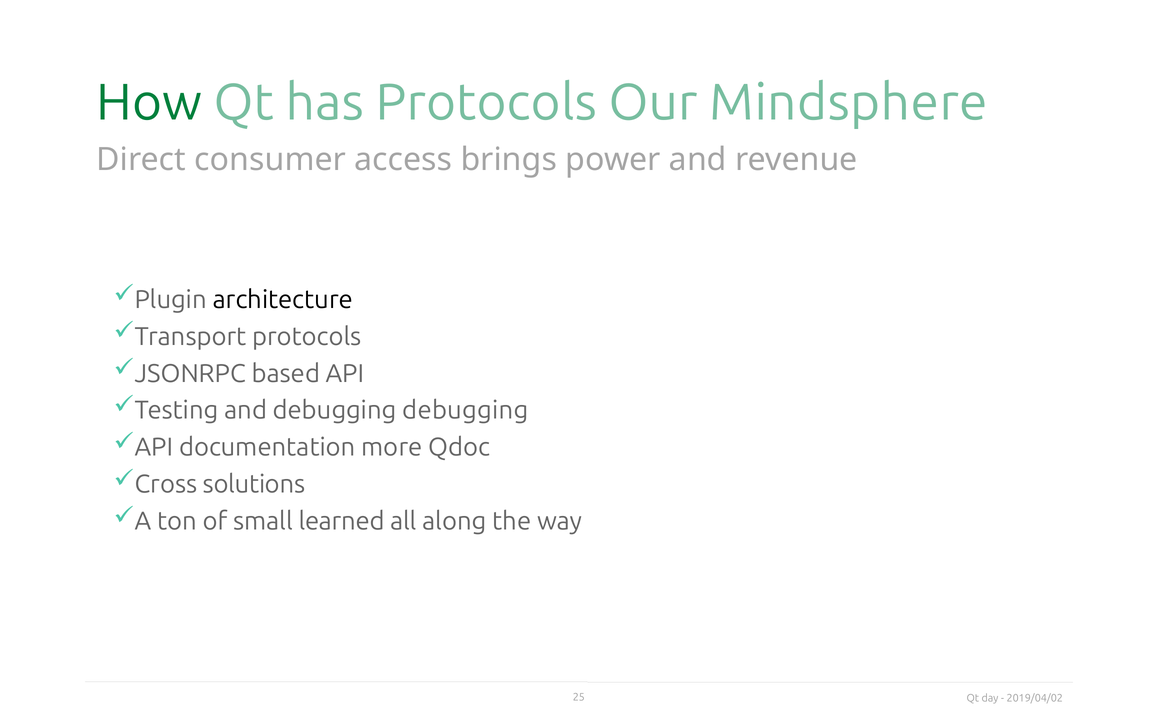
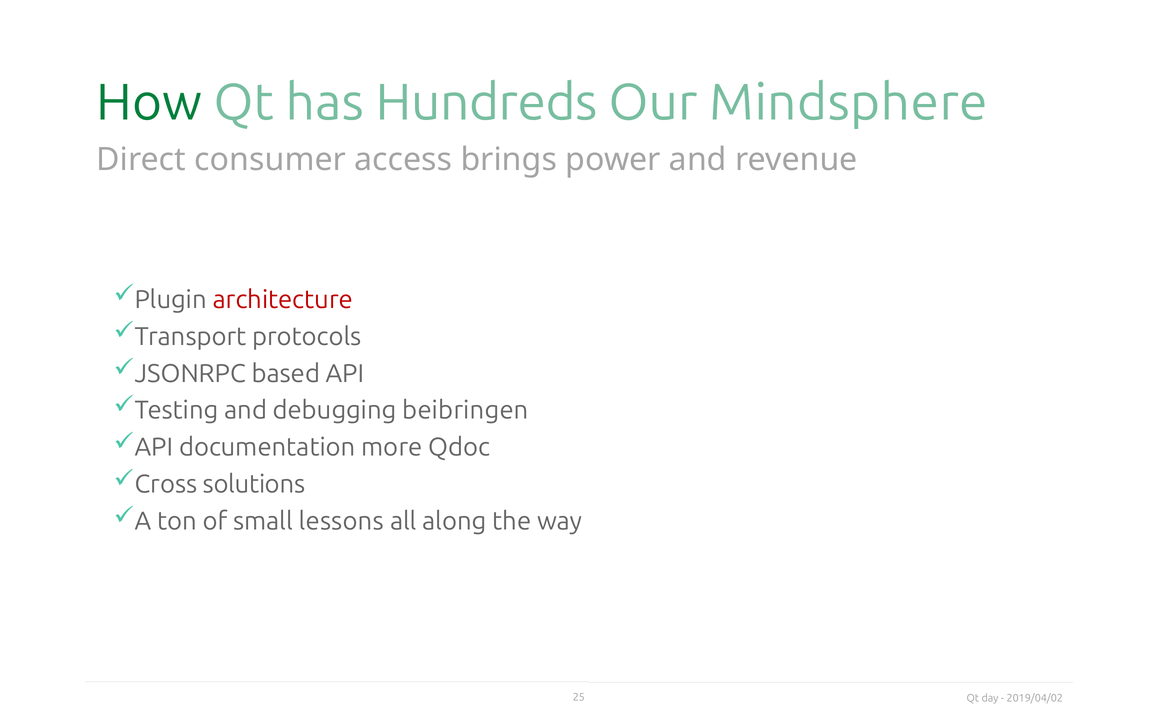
has Protocols: Protocols -> Hundreds
architecture colour: black -> red
debugging debugging: debugging -> beibringen
learned: learned -> lessons
